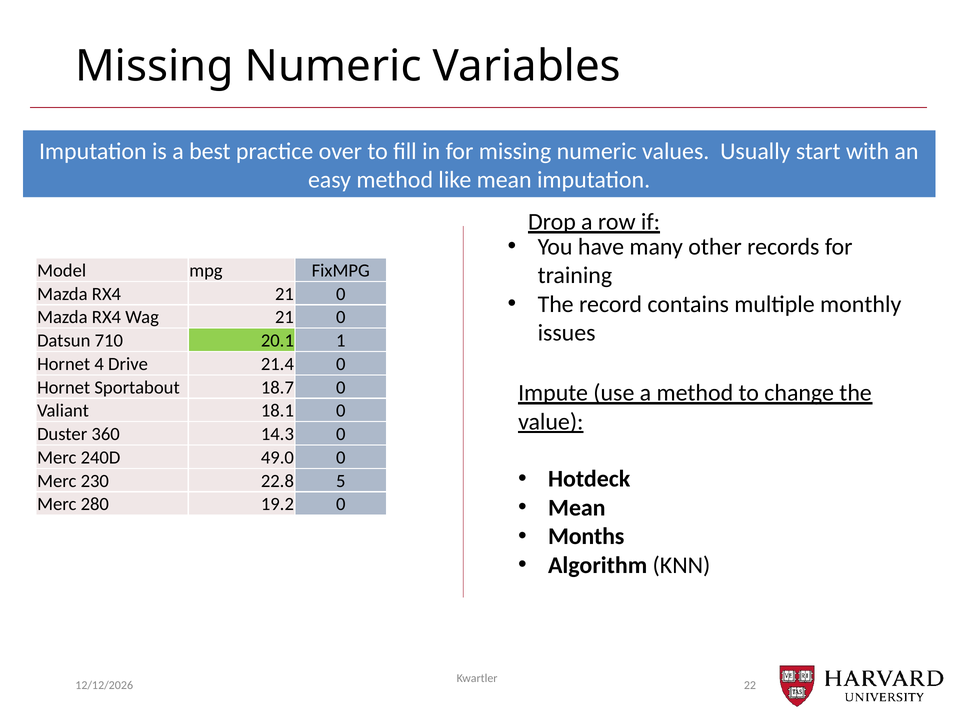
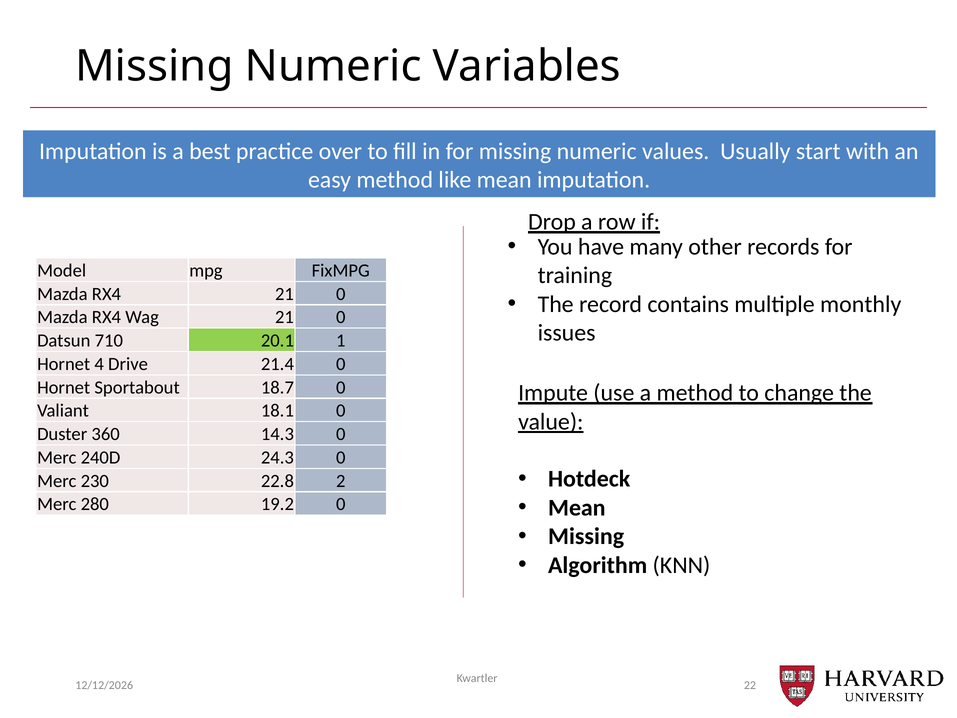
49.0: 49.0 -> 24.3
5: 5 -> 2
Months at (586, 536): Months -> Missing
